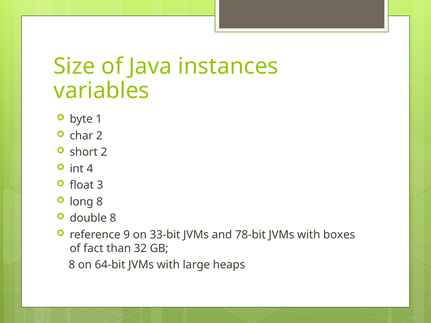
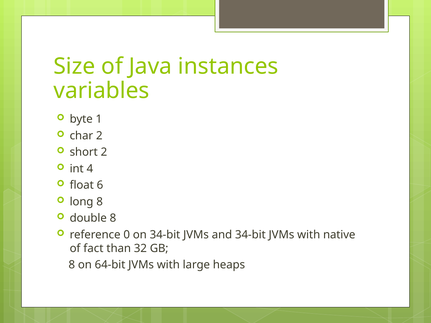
3: 3 -> 6
9: 9 -> 0
on 33-bit: 33-bit -> 34-bit
and 78-bit: 78-bit -> 34-bit
boxes: boxes -> native
